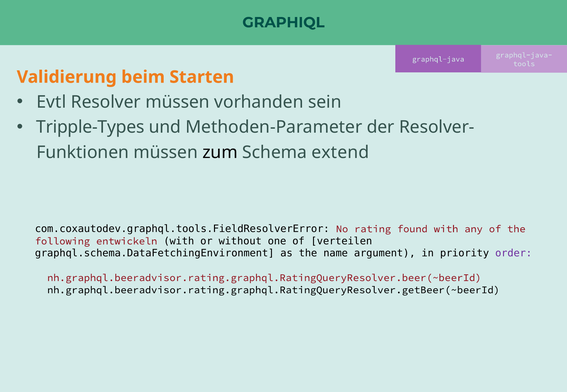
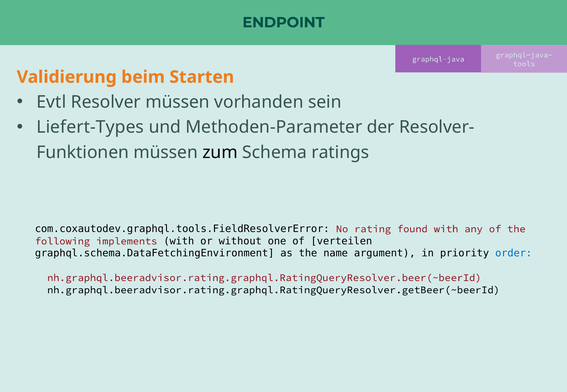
GRAPHIQL: GRAPHIQL -> ENDPOINT
Tripple-Types: Tripple-Types -> Liefert-Types
extend: extend -> ratings
entwickeln: entwickeln -> implements
order colour: purple -> blue
